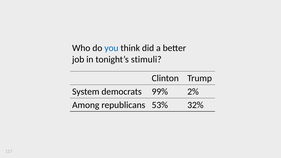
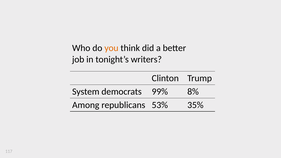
you colour: blue -> orange
stimuli: stimuli -> writers
2%: 2% -> 8%
32%: 32% -> 35%
